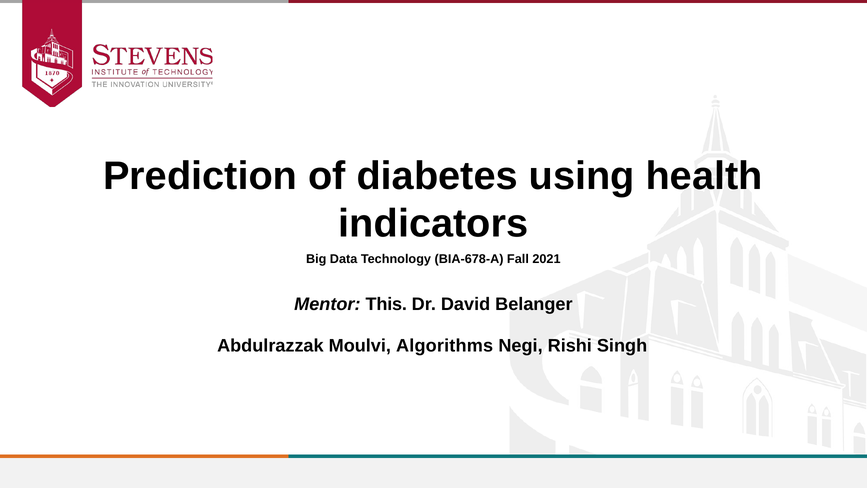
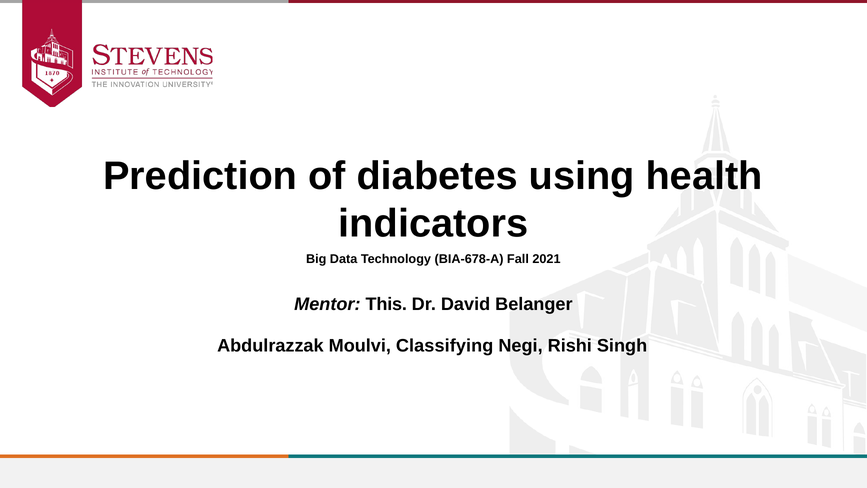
Algorithms: Algorithms -> Classifying
